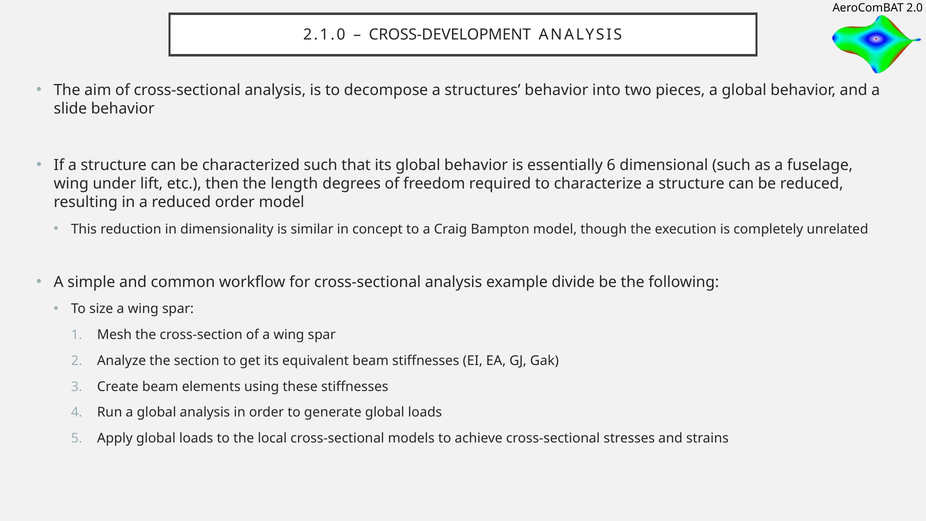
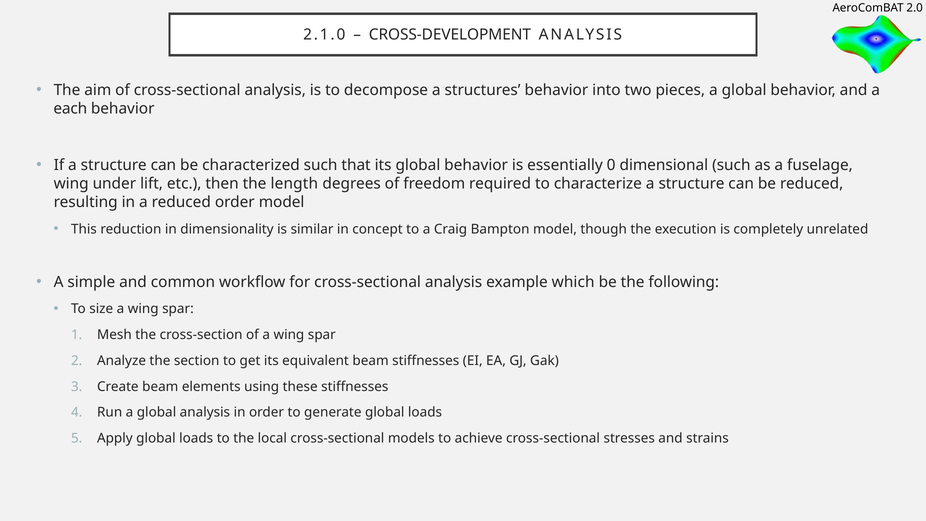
slide: slide -> each
6: 6 -> 0
divide: divide -> which
